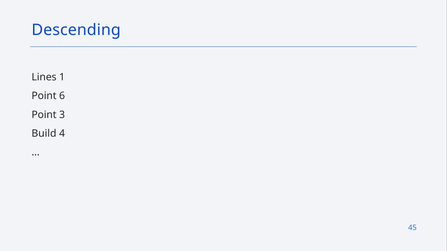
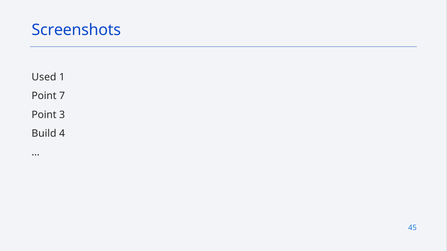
Descending: Descending -> Screenshots
Lines: Lines -> Used
6: 6 -> 7
